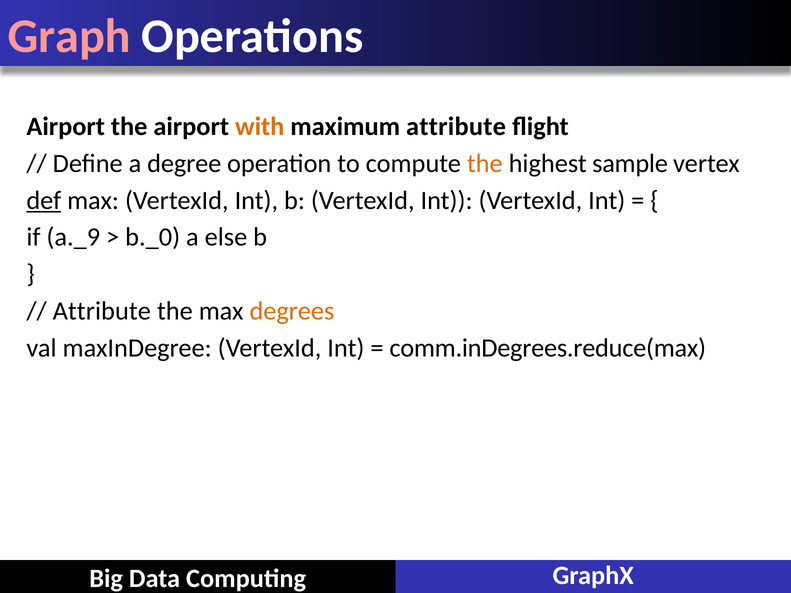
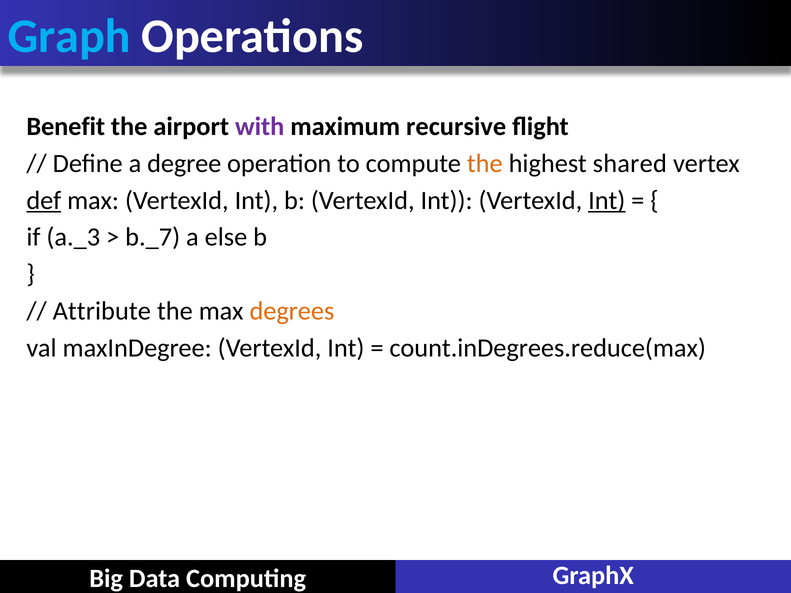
Graph colour: pink -> light blue
Airport at (66, 127): Airport -> Benefit
with colour: orange -> purple
maximum attribute: attribute -> recursive
sample: sample -> shared
Int at (607, 200) underline: none -> present
a._9: a._9 -> a._3
b._0: b._0 -> b._7
comm.inDegrees.reduce(max: comm.inDegrees.reduce(max -> count.inDegrees.reduce(max
